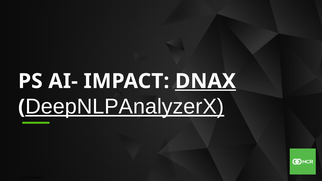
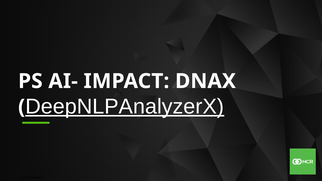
DNAX underline: present -> none
